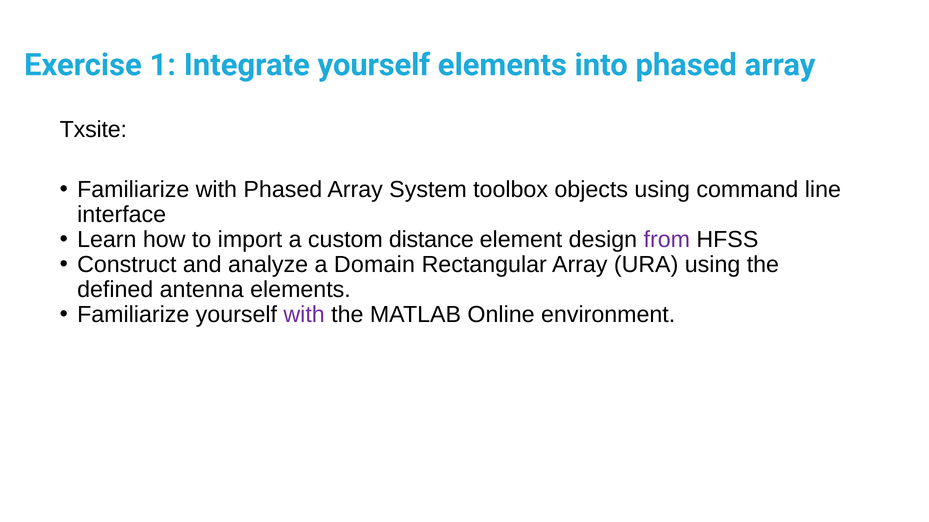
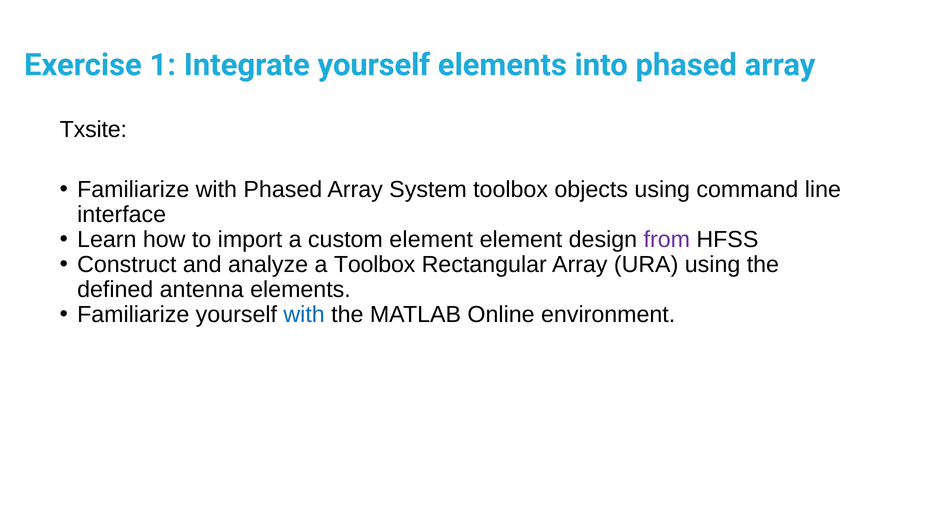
custom distance: distance -> element
a Domain: Domain -> Toolbox
with at (304, 315) colour: purple -> blue
